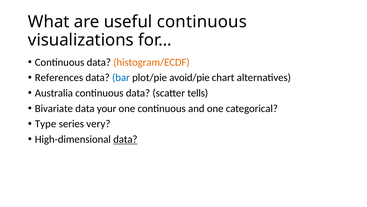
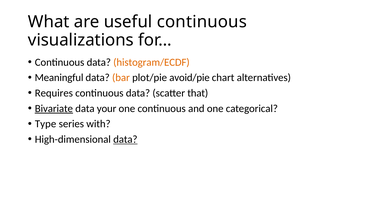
References: References -> Meaningful
bar colour: blue -> orange
Australia: Australia -> Requires
tells: tells -> that
Bivariate underline: none -> present
very: very -> with
